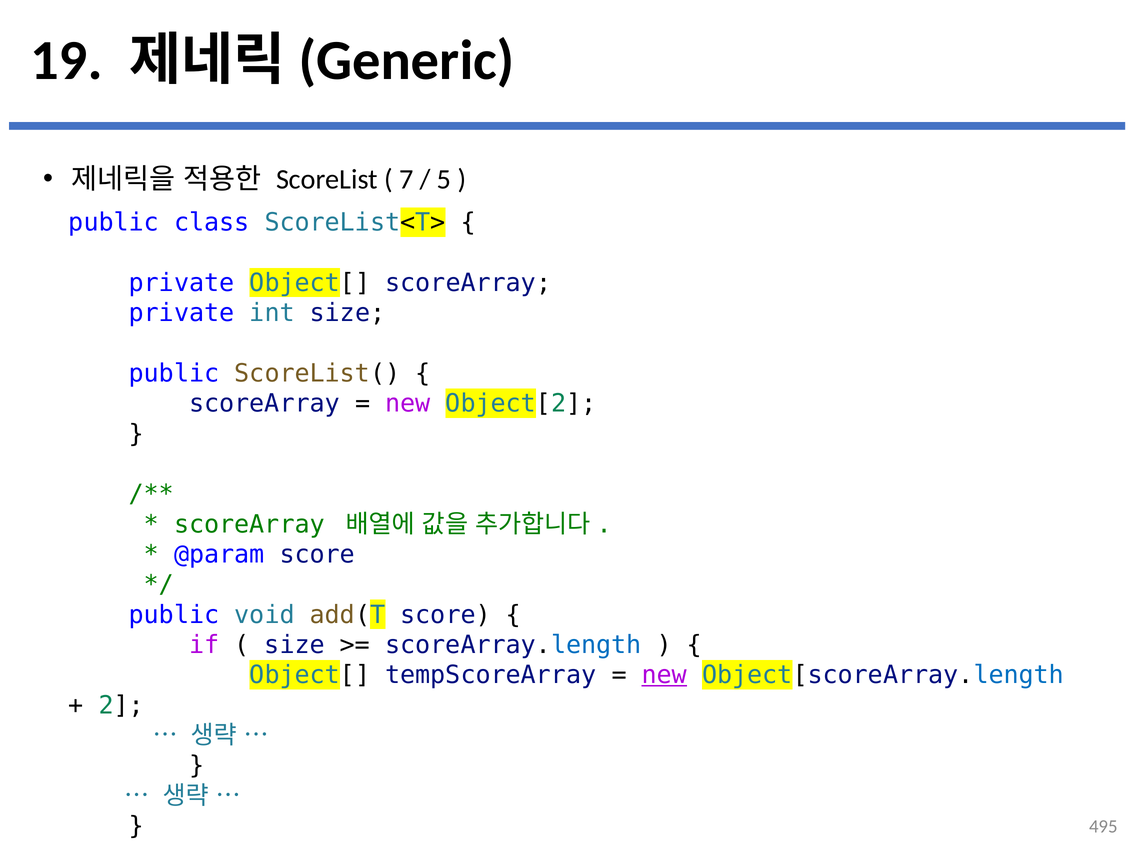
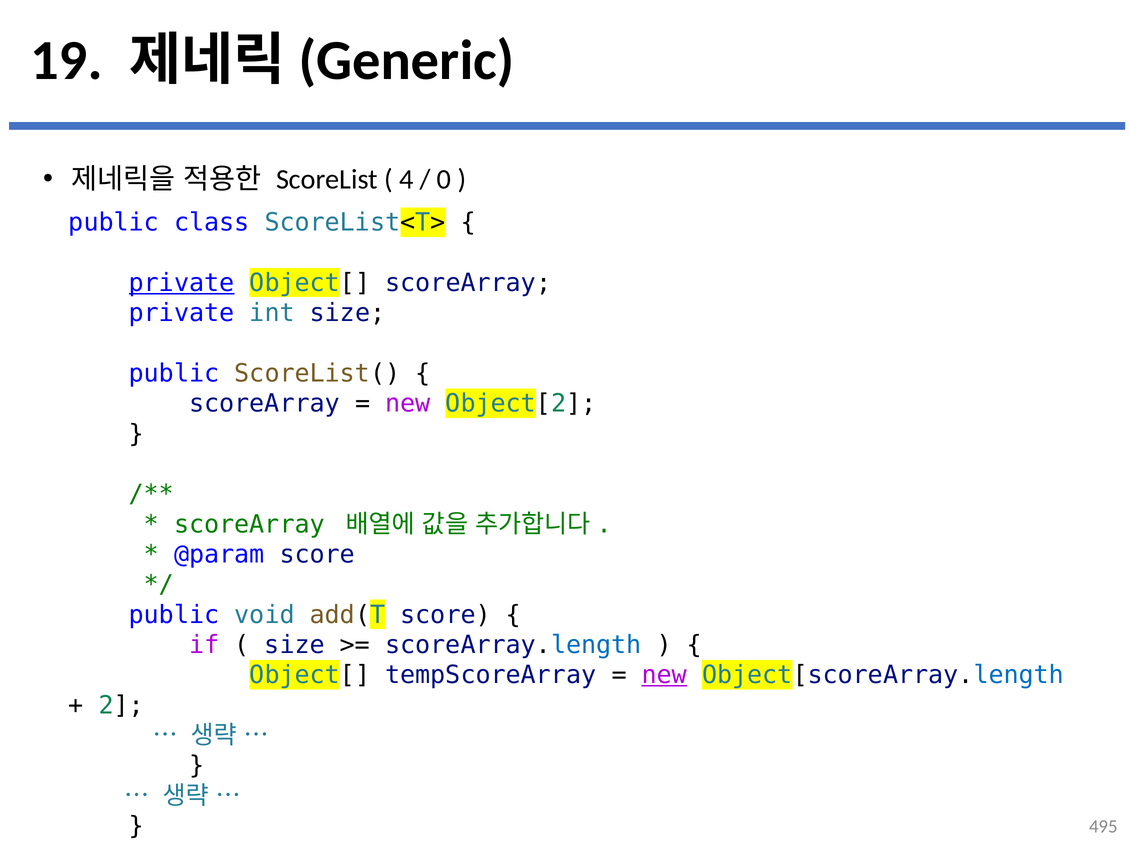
7: 7 -> 4
5: 5 -> 0
private at (182, 283) underline: none -> present
